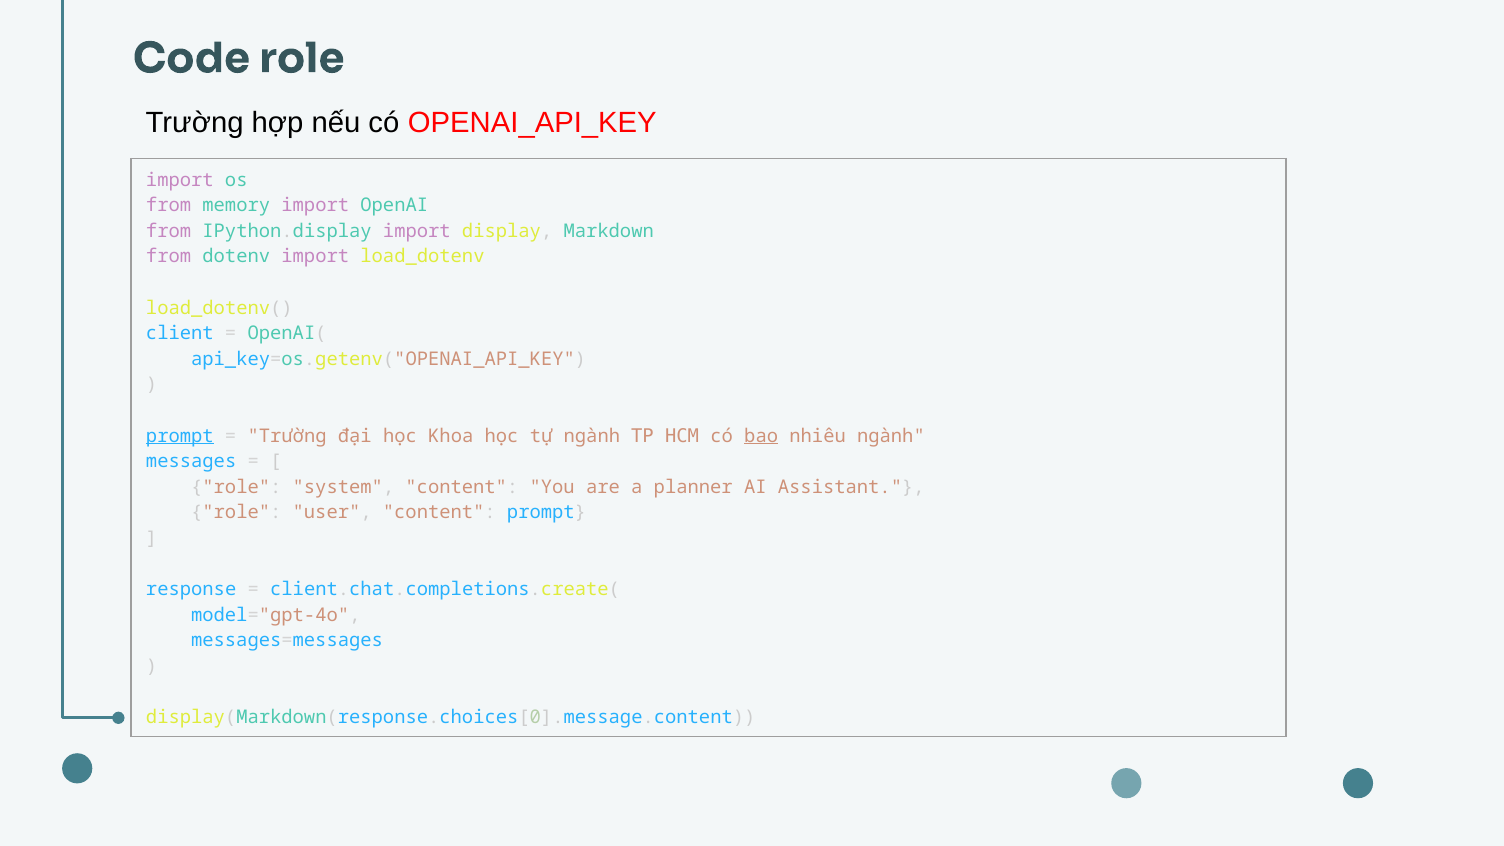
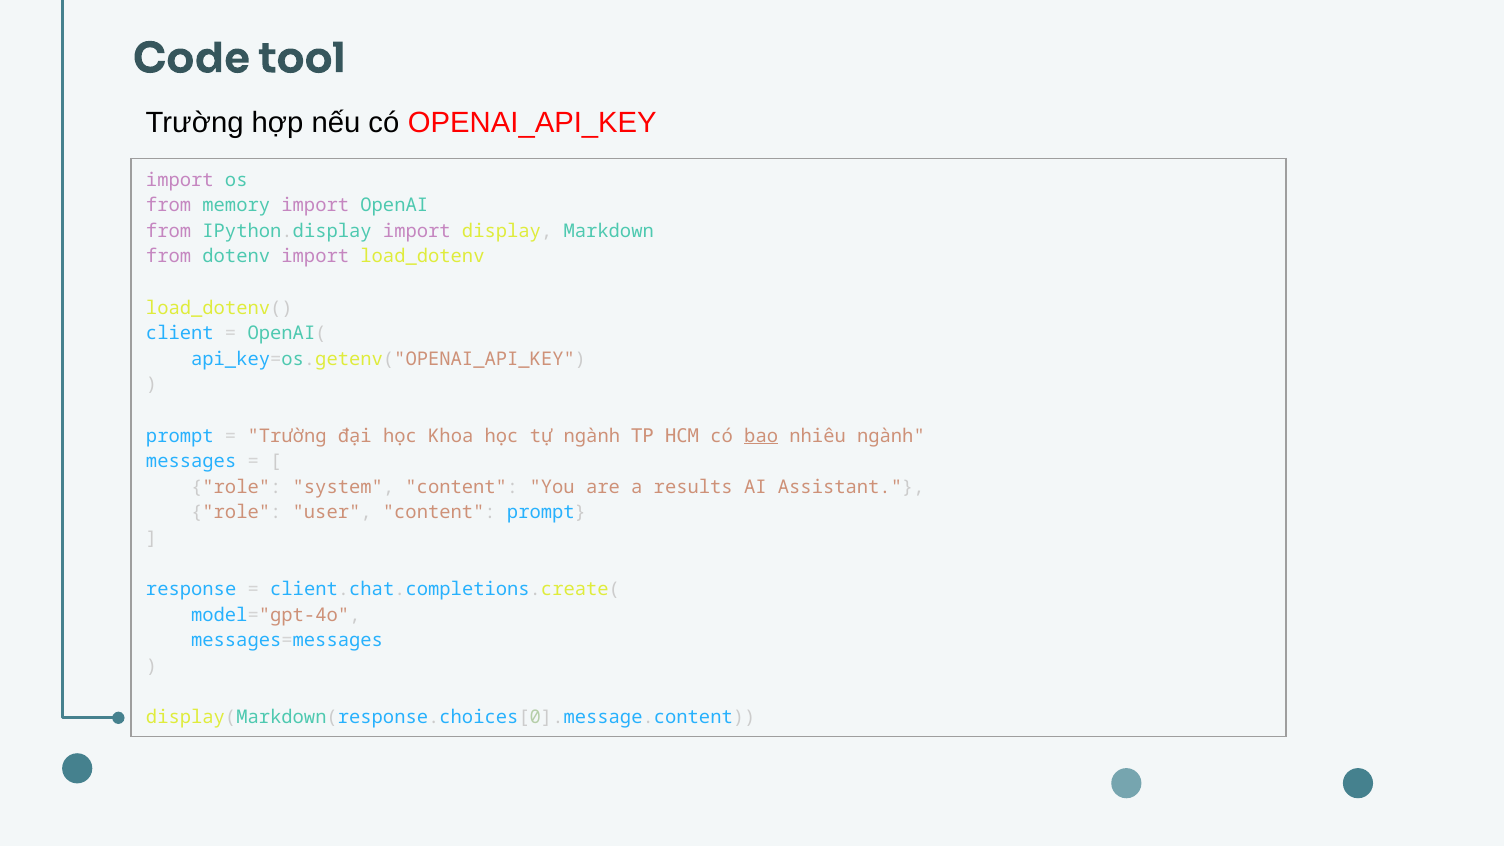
Code role: role -> tool
prompt at (180, 436) underline: present -> none
planner: planner -> results
